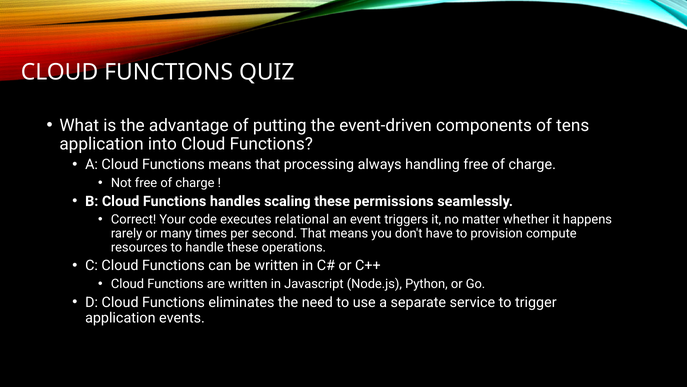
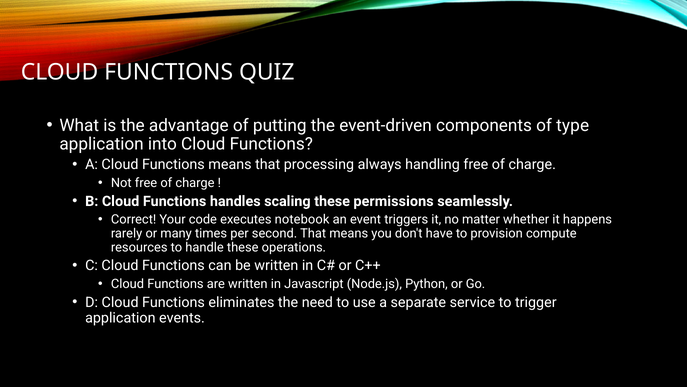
tens: tens -> type
relational: relational -> notebook
